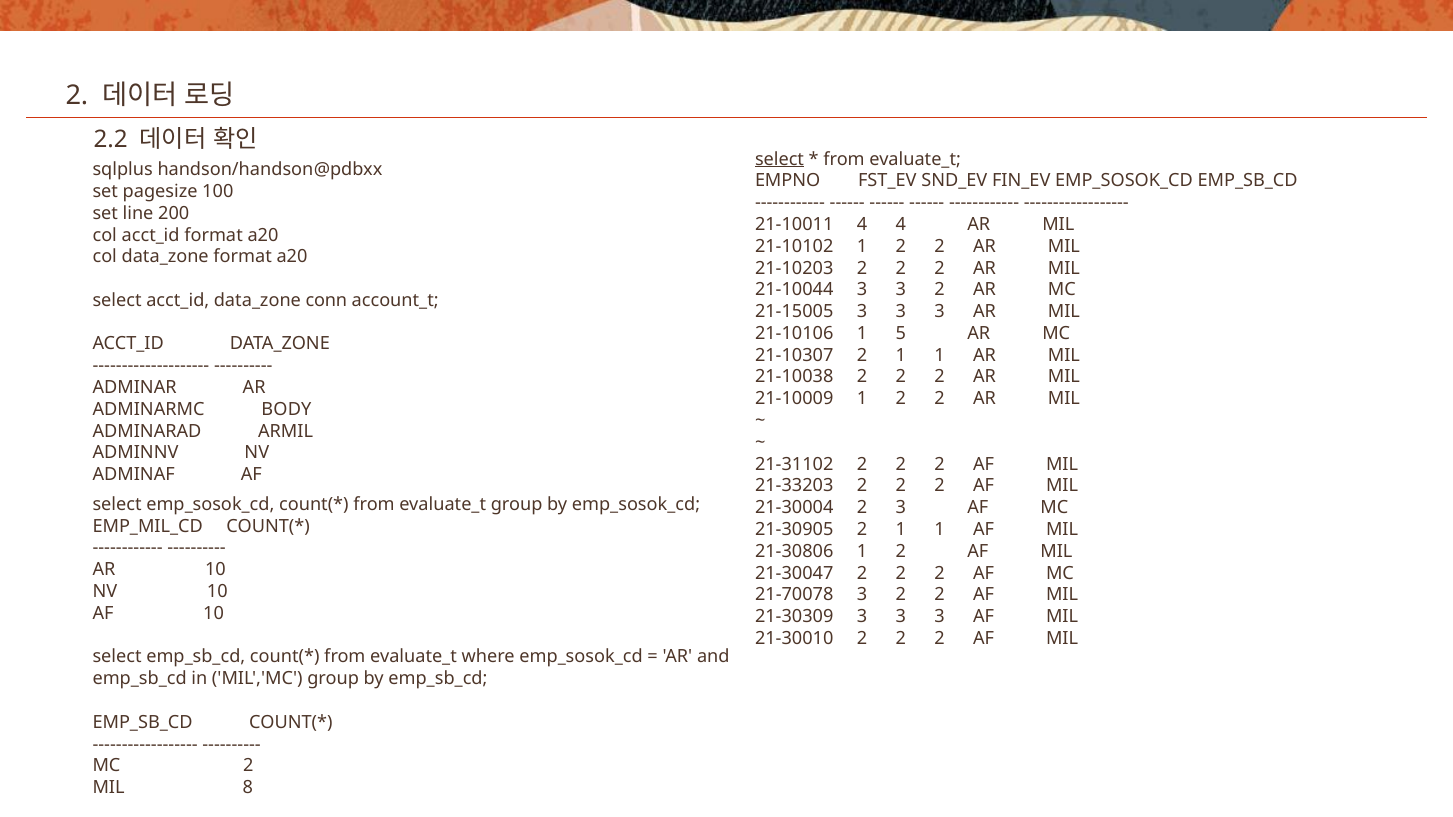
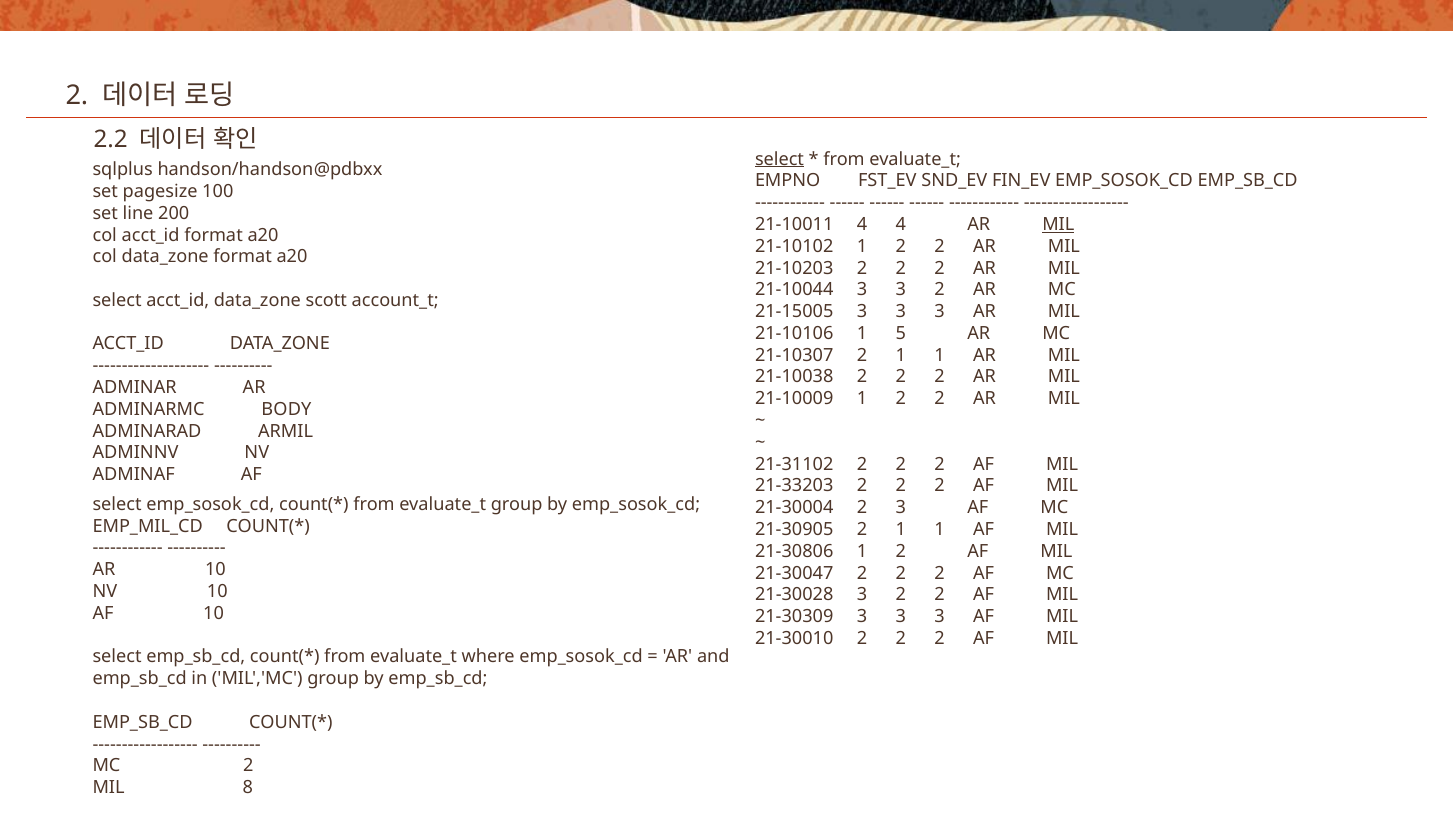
MIL at (1058, 225) underline: none -> present
conn: conn -> scott
21-70078: 21-70078 -> 21-30028
